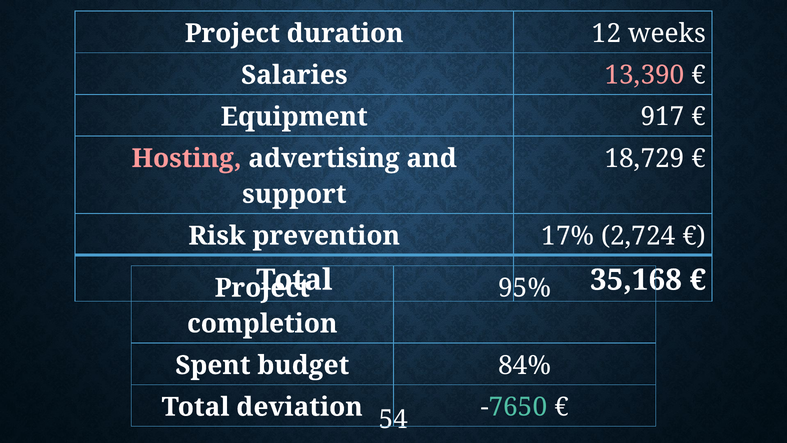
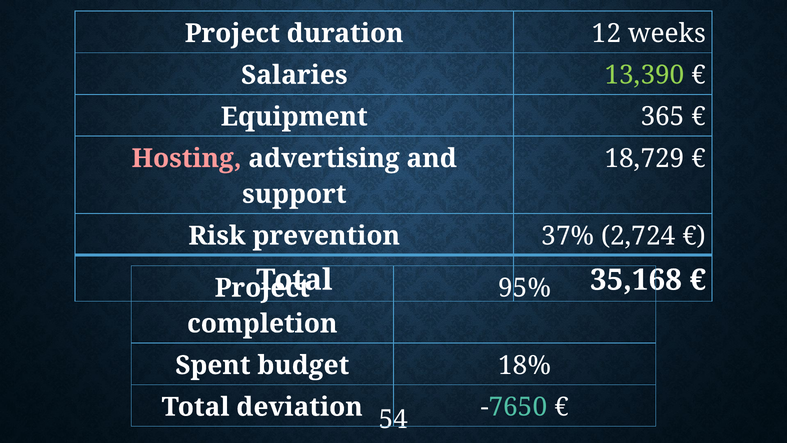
13,390 colour: pink -> light green
917: 917 -> 365
17%: 17% -> 37%
84%: 84% -> 18%
